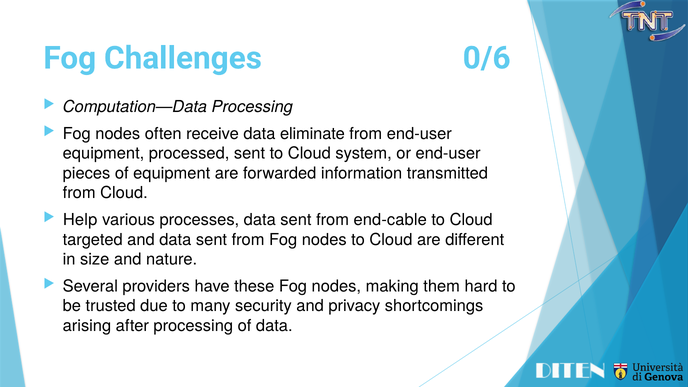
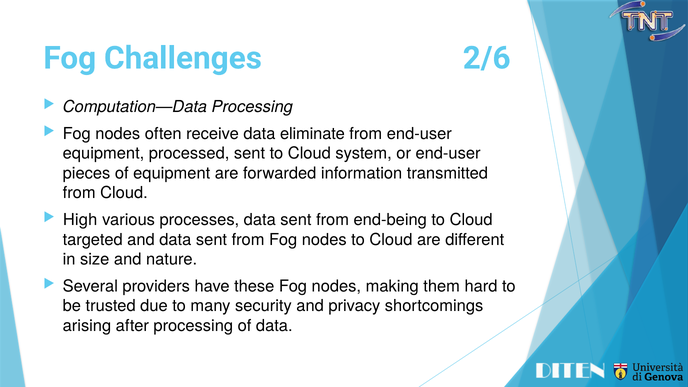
0/6: 0/6 -> 2/6
Help: Help -> High
end-cable: end-cable -> end-being
